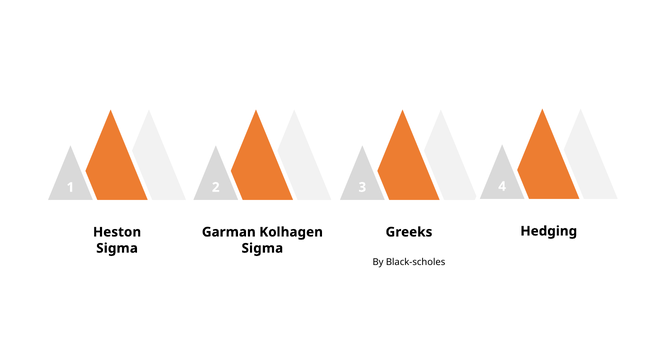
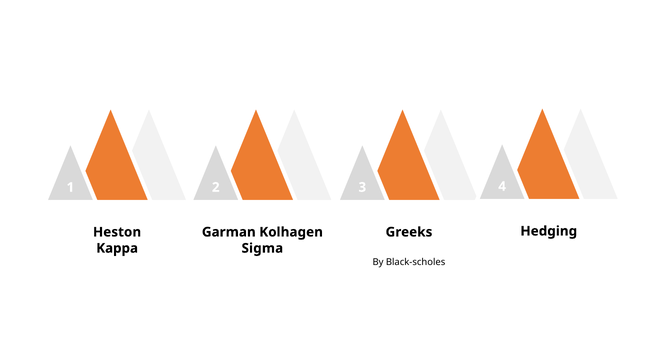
Sigma at (117, 248): Sigma -> Kappa
